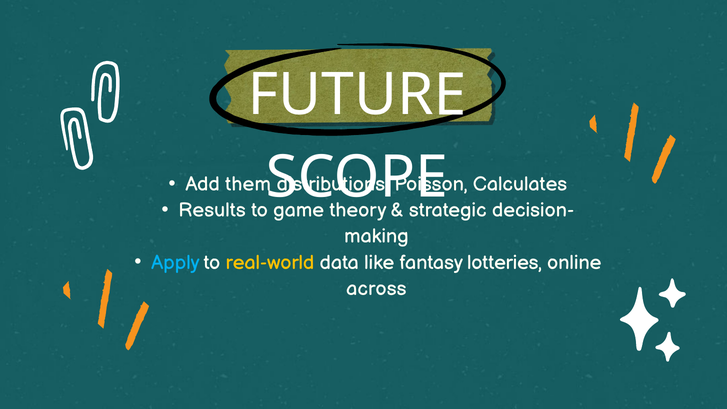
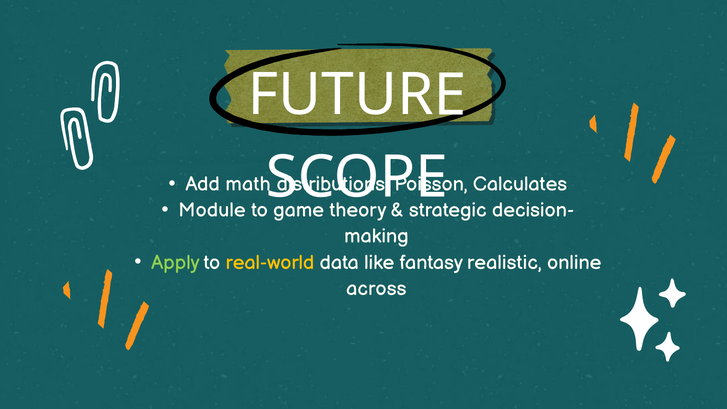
them: them -> math
Results: Results -> Module
Apply colour: light blue -> light green
lotteries: lotteries -> realistic
